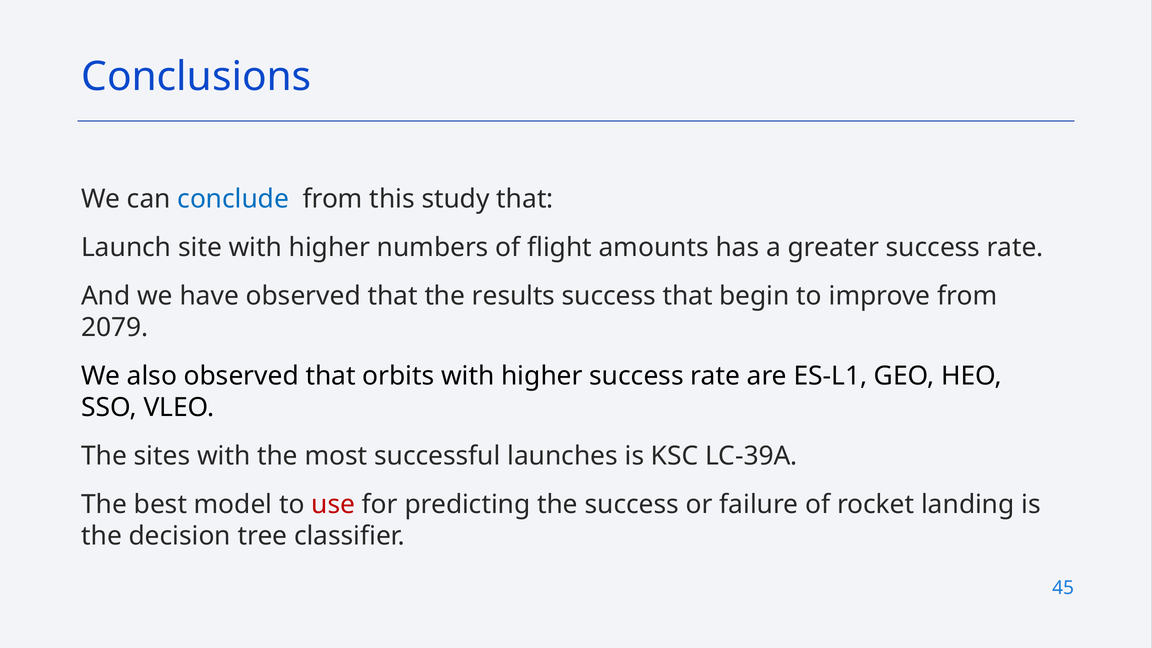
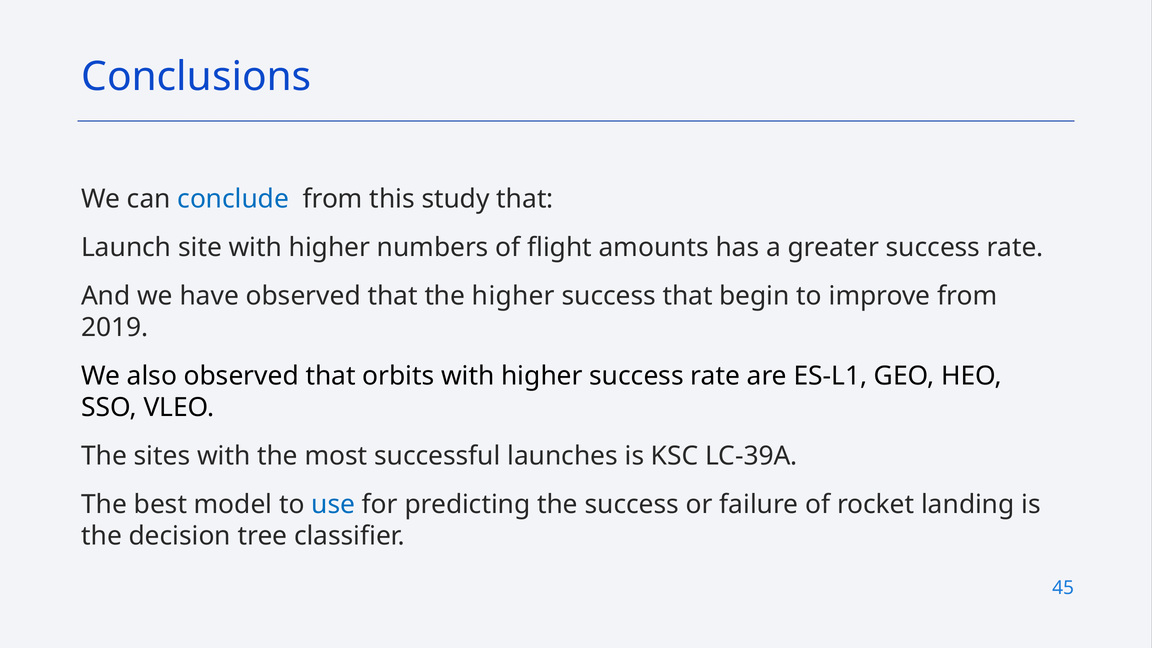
the results: results -> higher
2079: 2079 -> 2019
use colour: red -> blue
